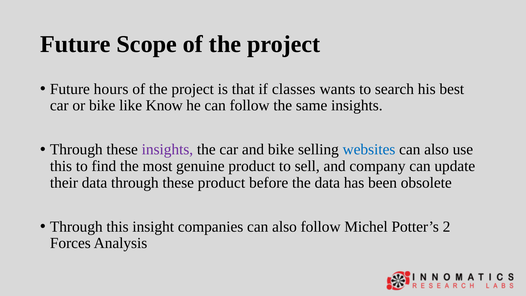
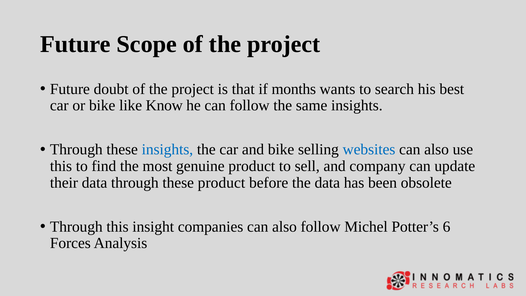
hours: hours -> doubt
classes: classes -> months
insights at (167, 149) colour: purple -> blue
2: 2 -> 6
